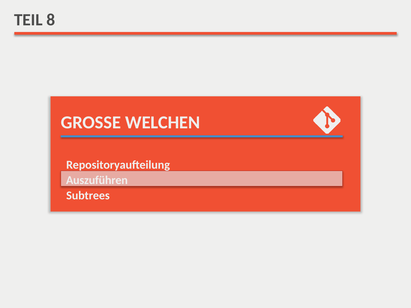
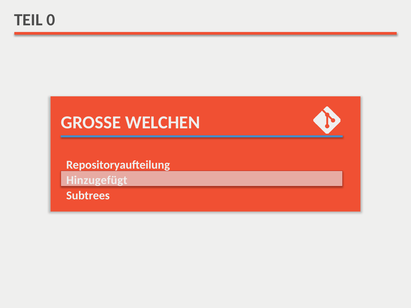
8: 8 -> 0
Auszuführen: Auszuführen -> Hinzugefügt
